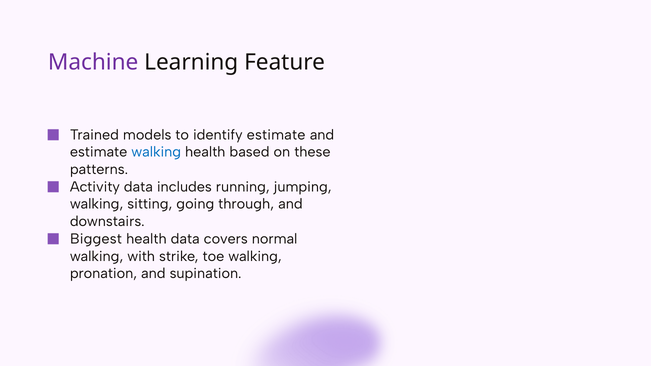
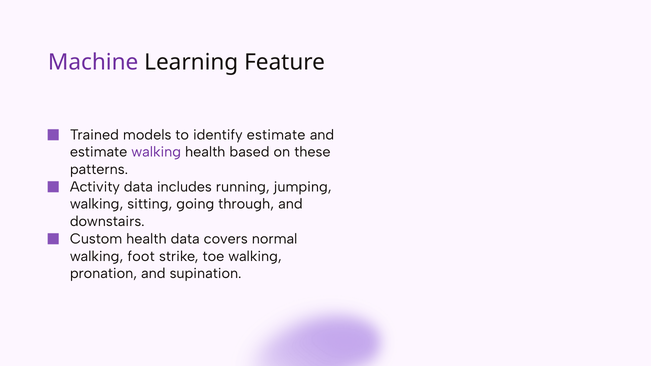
walking at (156, 152) colour: blue -> purple
Biggest: Biggest -> Custom
with: with -> foot
